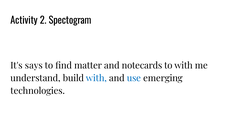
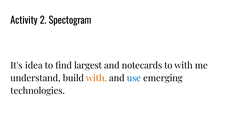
says: says -> idea
matter: matter -> largest
with at (96, 78) colour: blue -> orange
